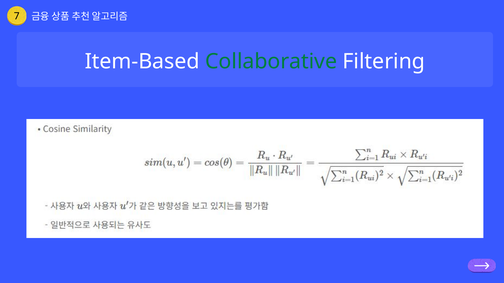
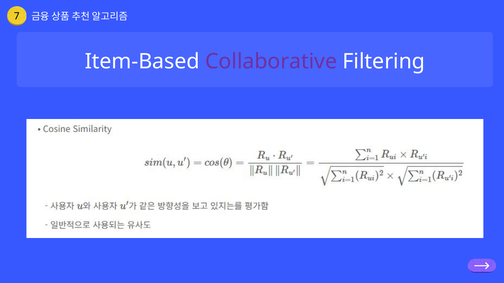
Collaborative colour: green -> purple
